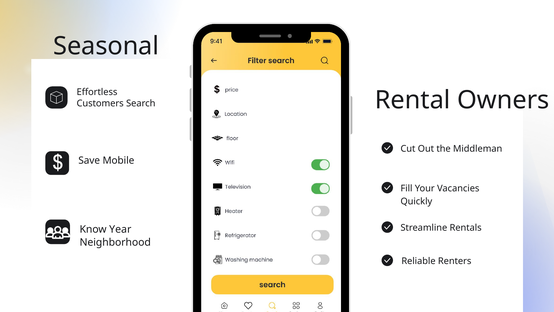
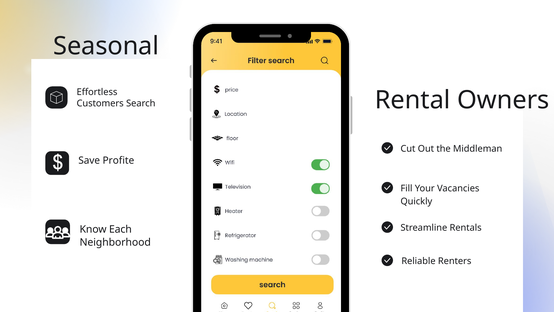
Mobile: Mobile -> Profite
Year: Year -> Each
